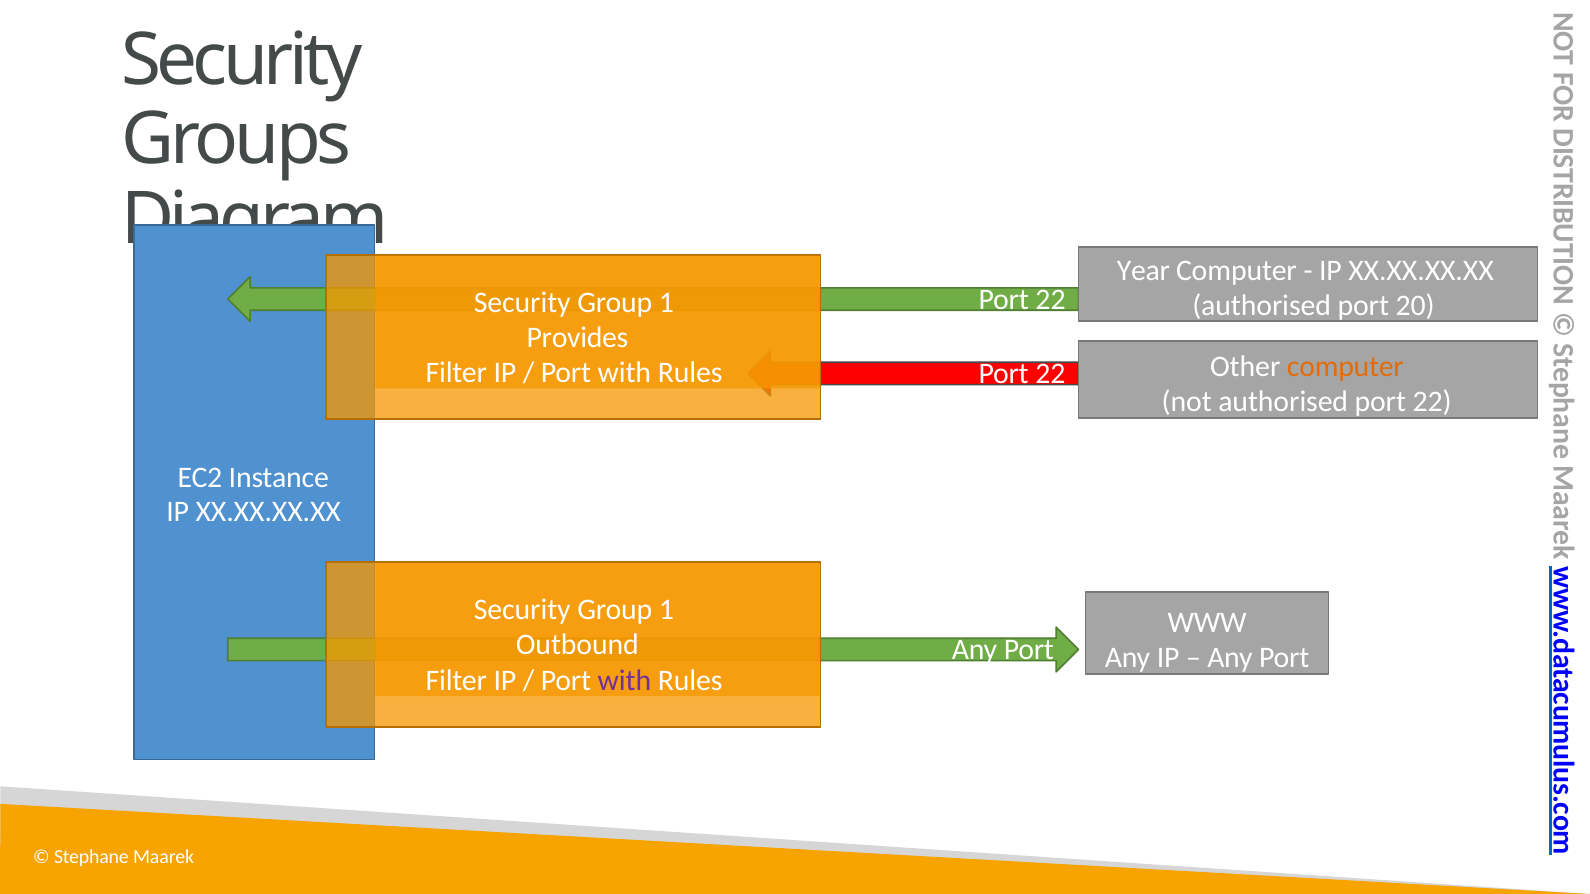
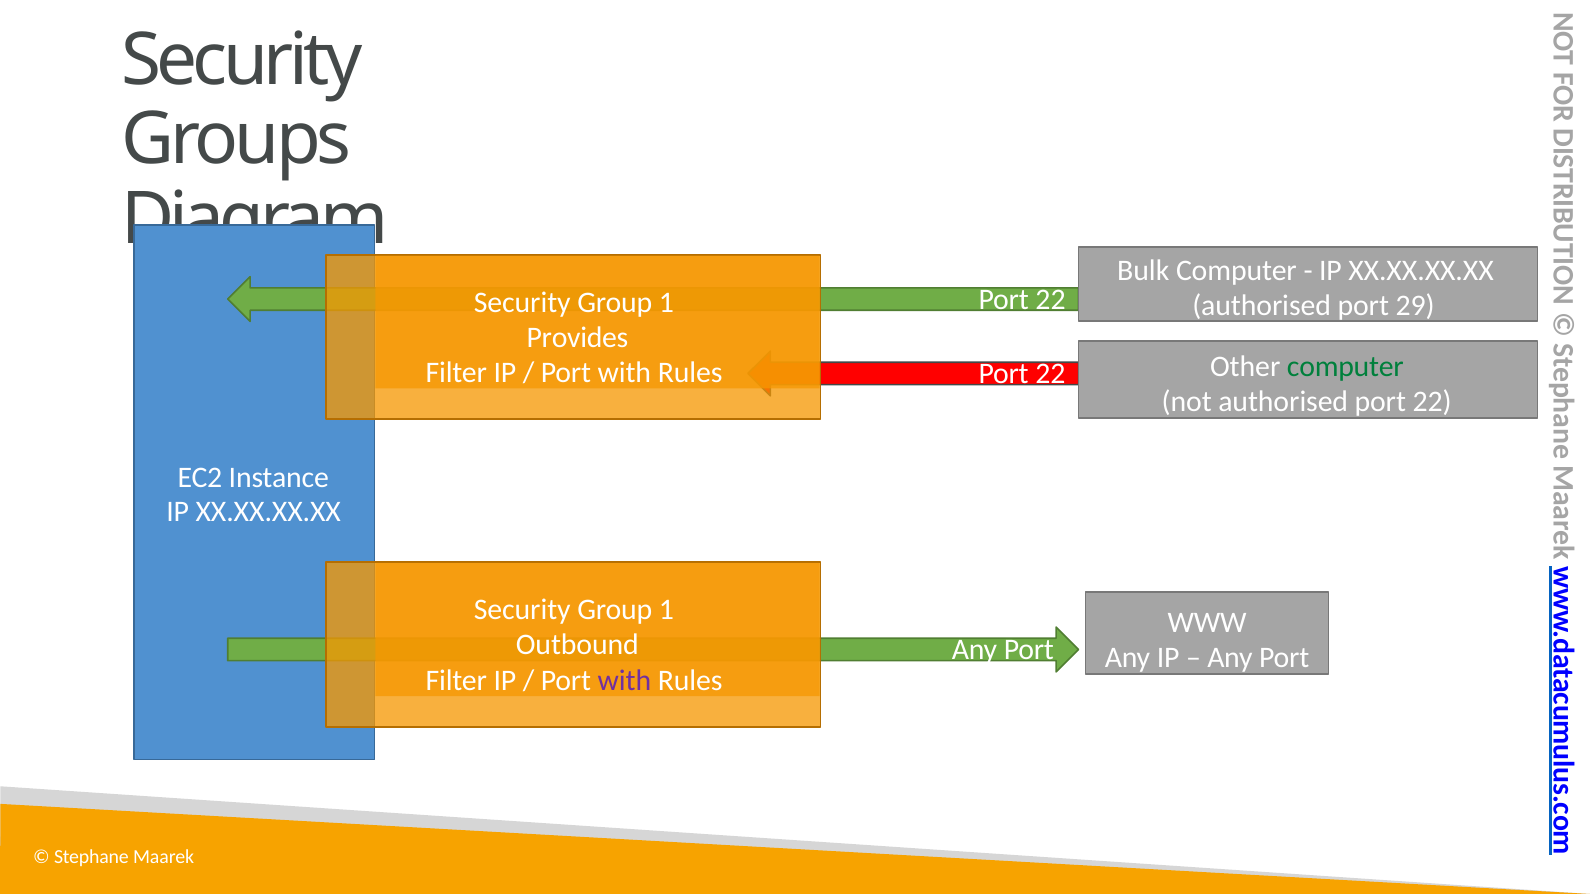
Year: Year -> Bulk
20: 20 -> 29
computer at (1345, 367) colour: orange -> green
